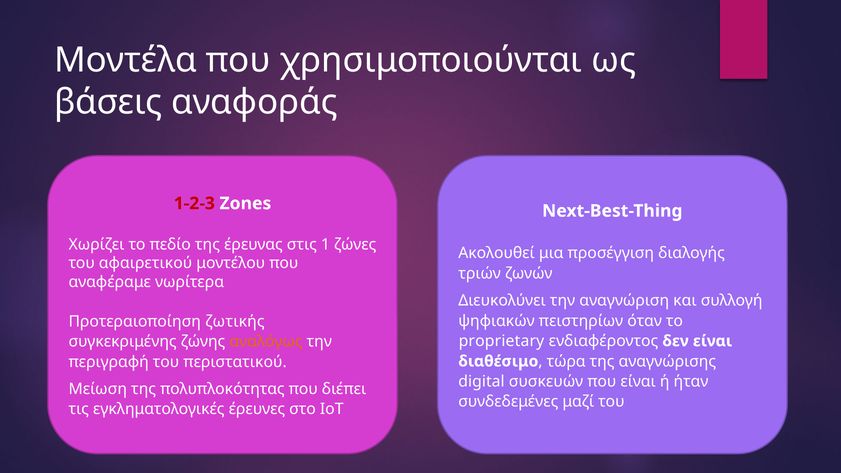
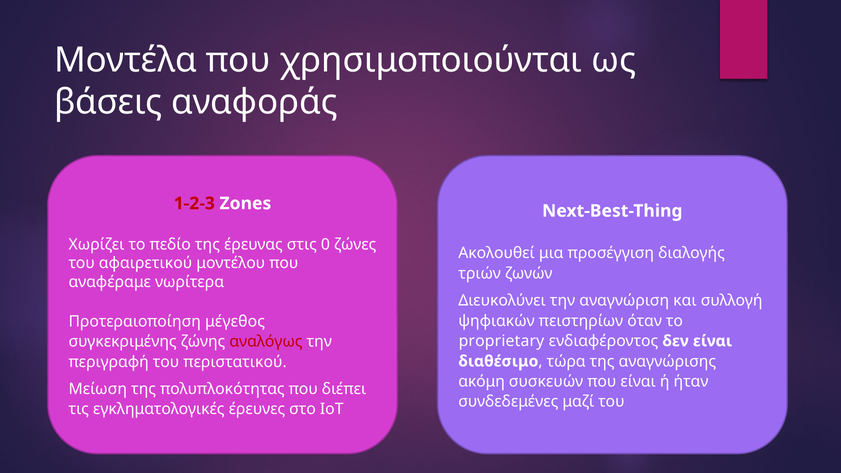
1: 1 -> 0
ζωτικής: ζωτικής -> μέγεθος
αναλόγως colour: orange -> red
digital: digital -> ακόμη
